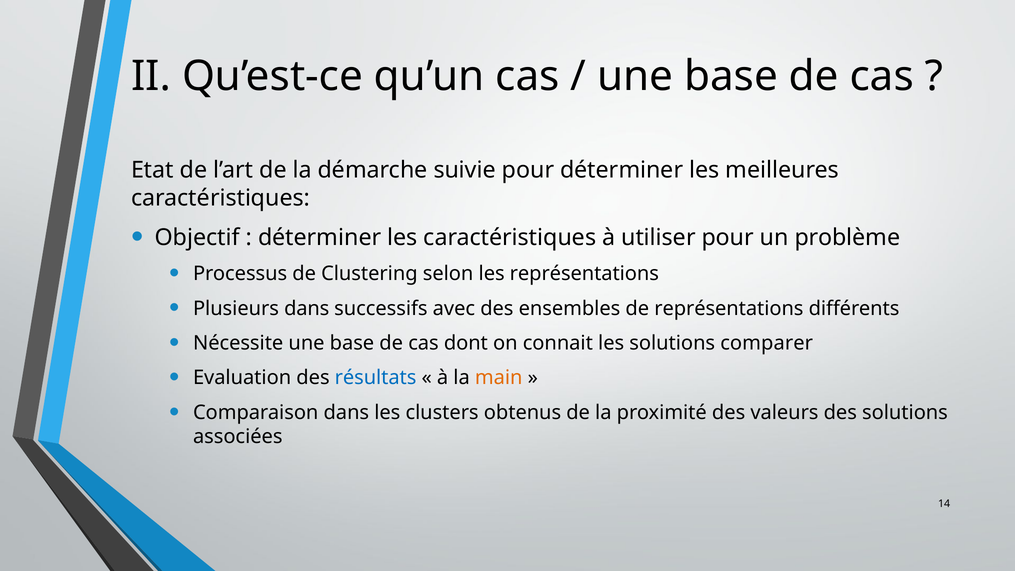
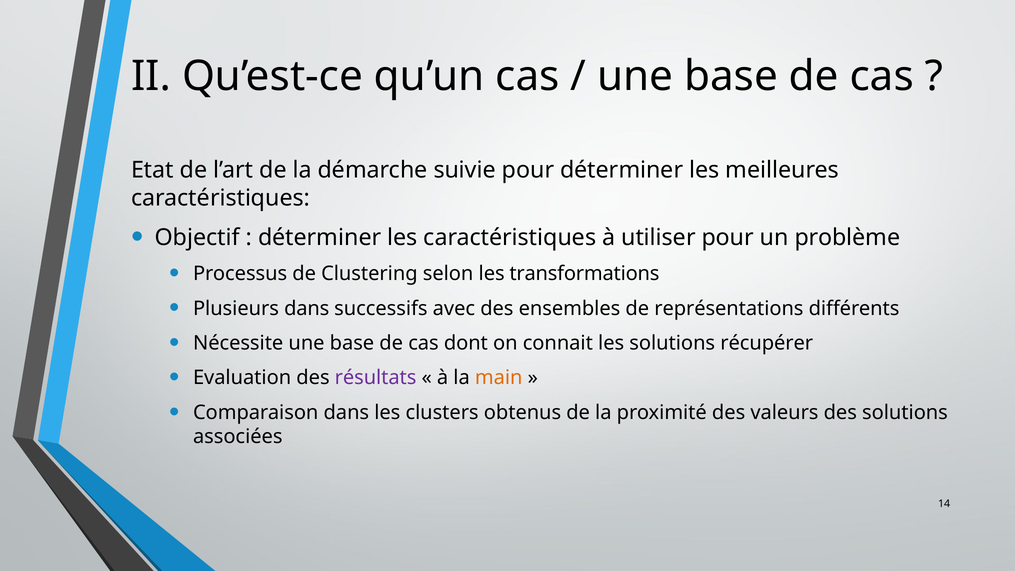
les représentations: représentations -> transformations
comparer: comparer -> récupérer
résultats colour: blue -> purple
